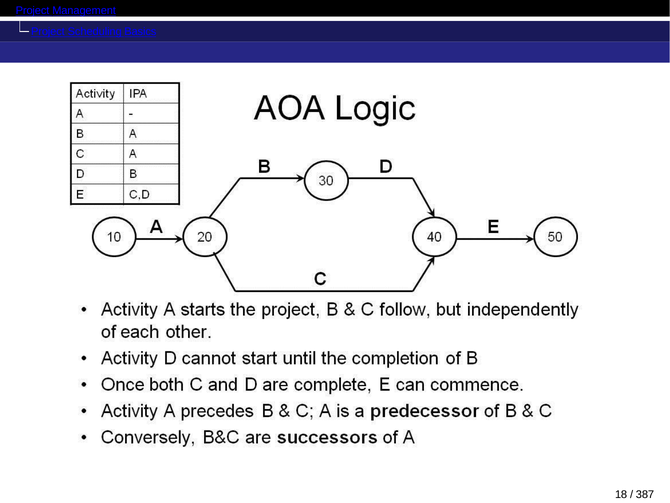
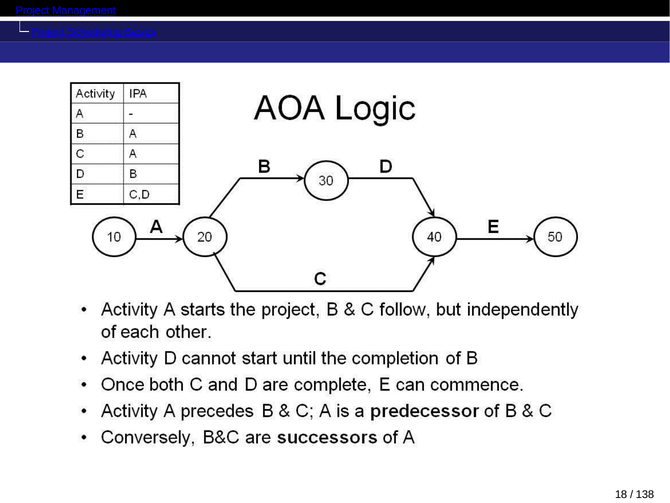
387: 387 -> 138
